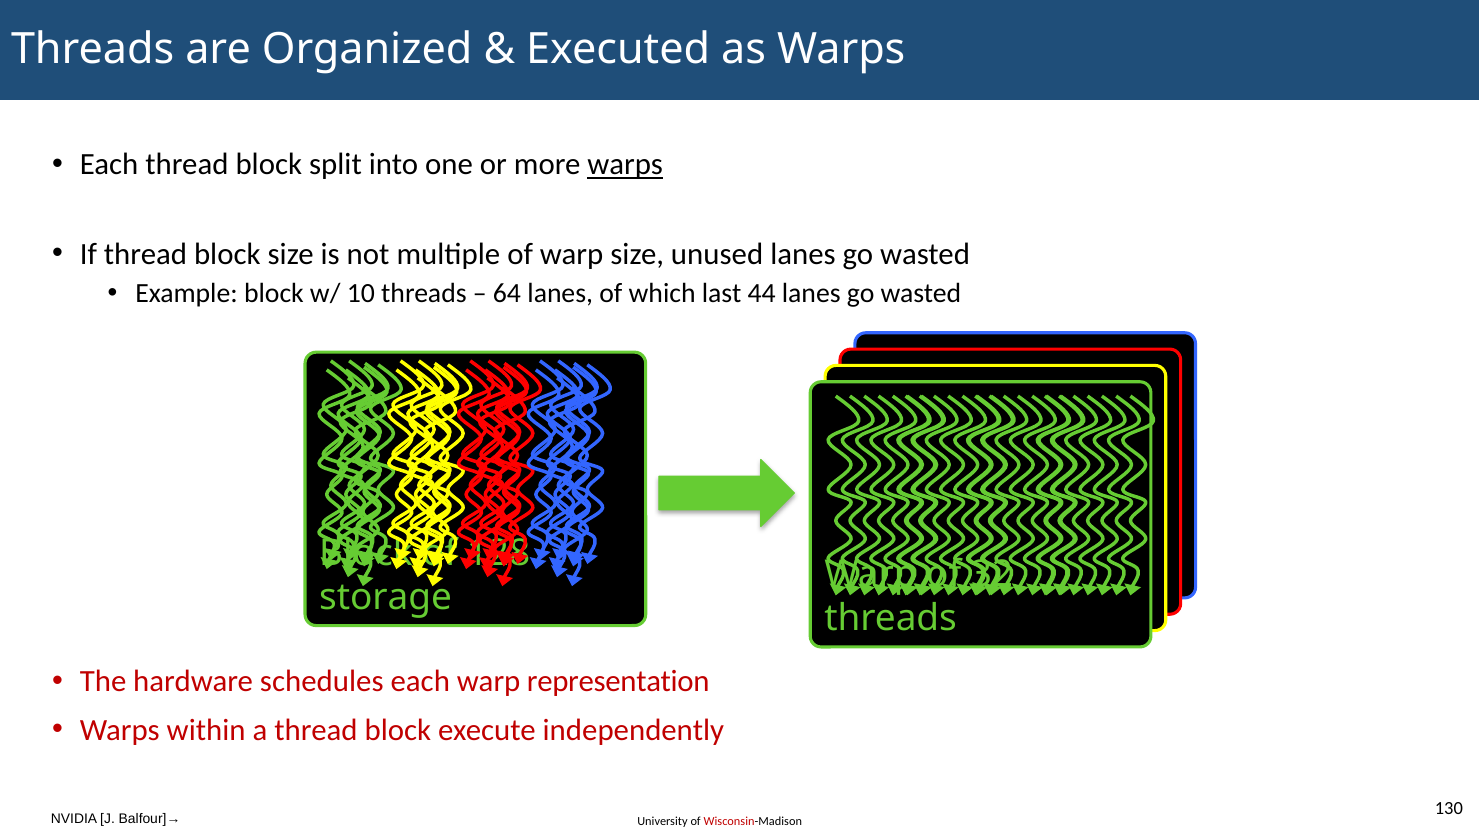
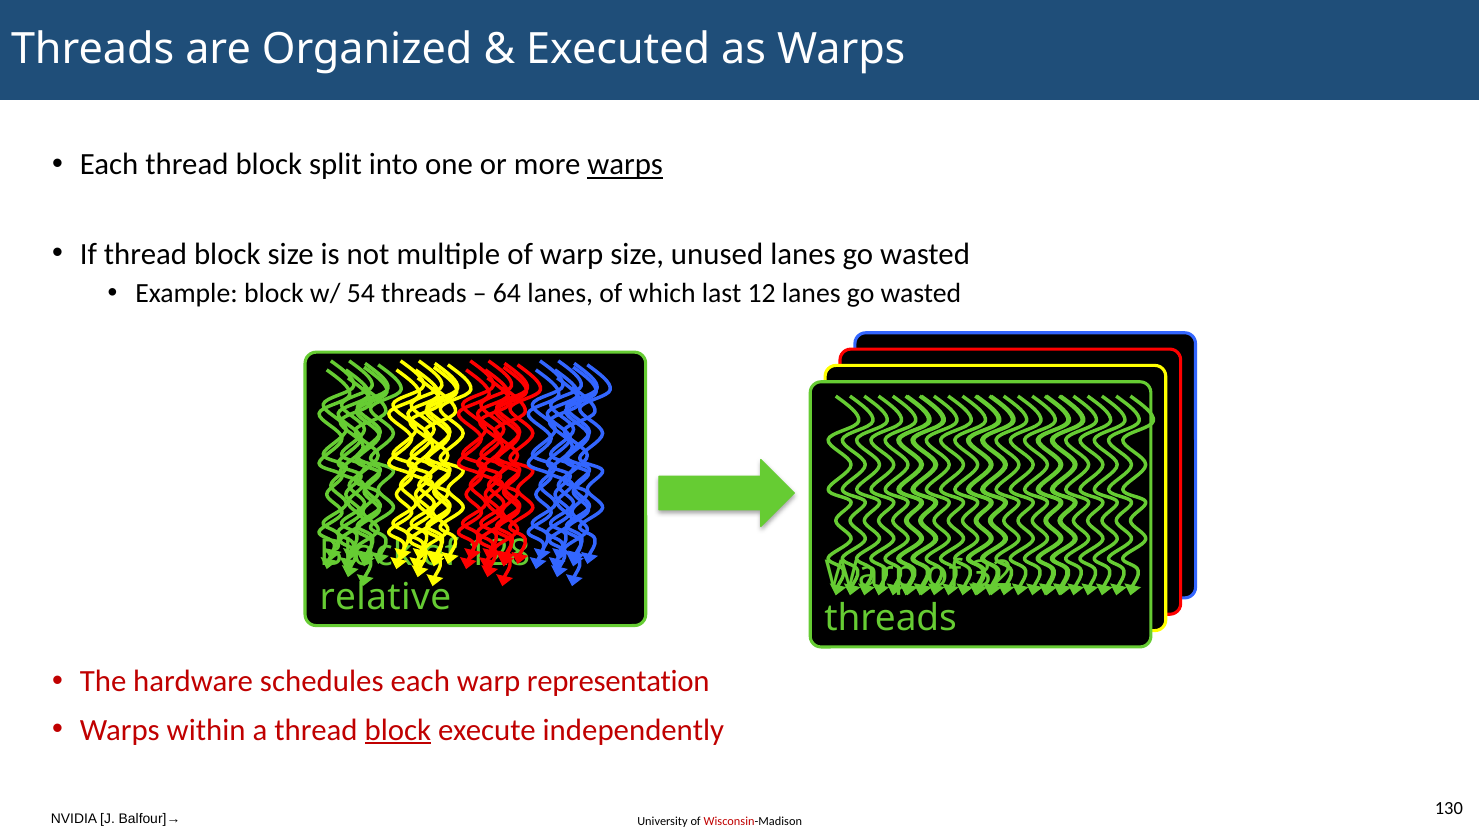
10: 10 -> 54
44: 44 -> 12
storage: storage -> relative
block at (398, 730) underline: none -> present
